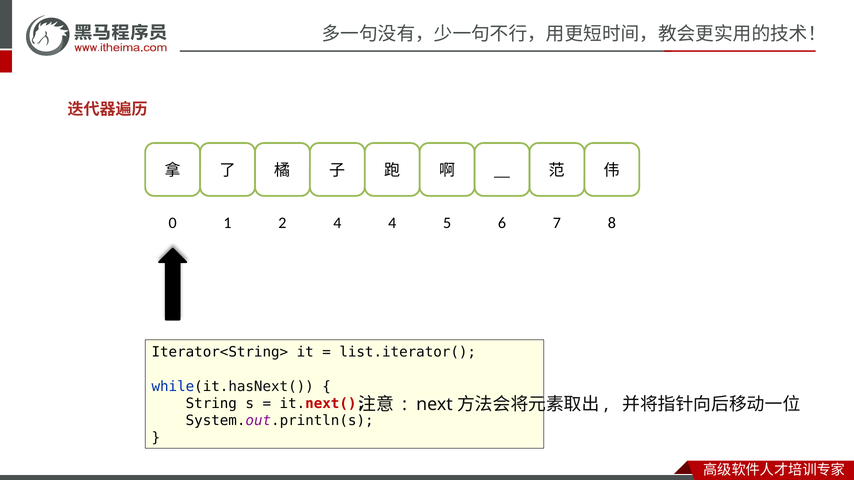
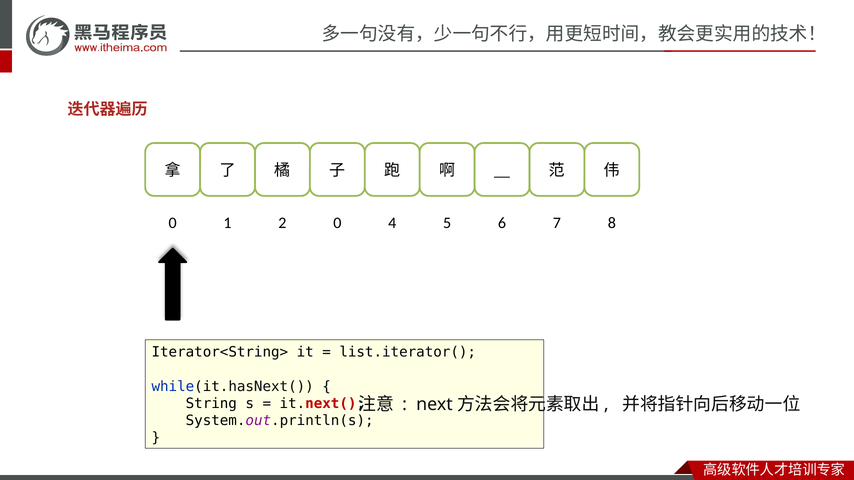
2 4: 4 -> 0
